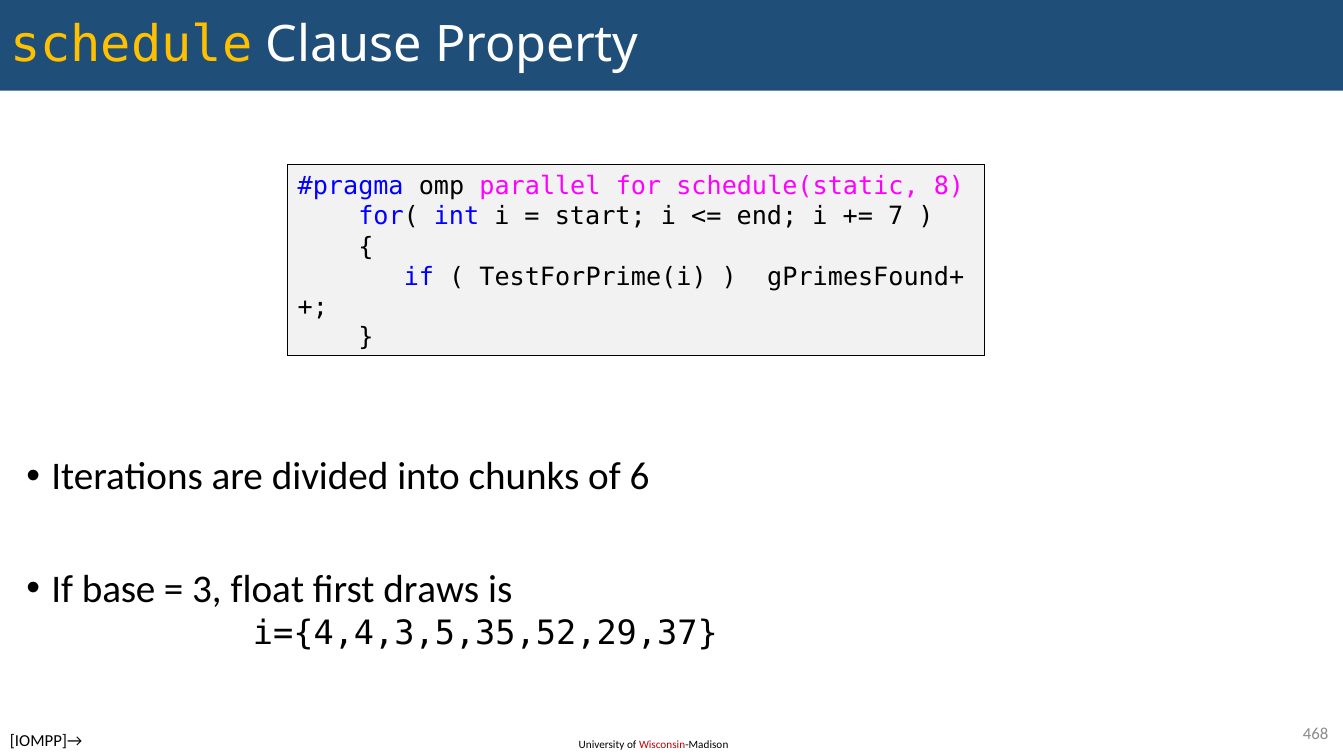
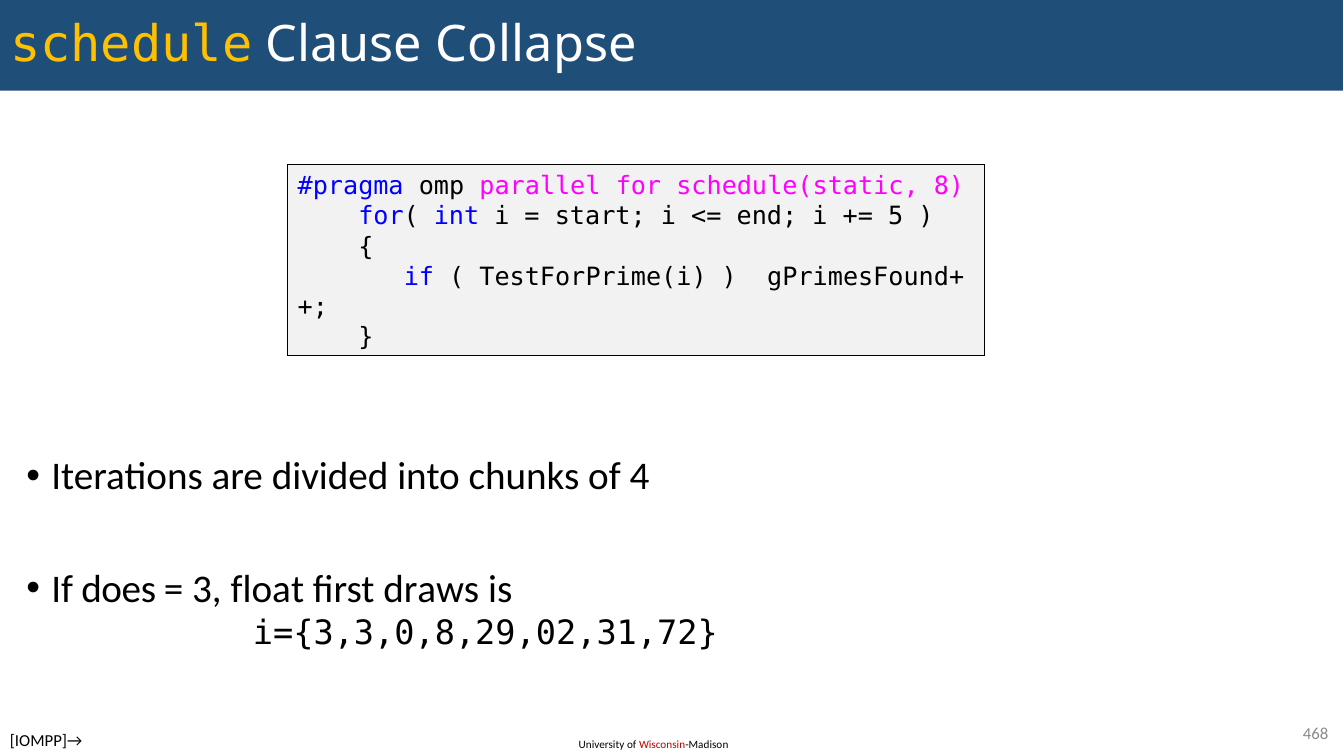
Property: Property -> Collapse
7: 7 -> 5
6: 6 -> 4
base: base -> does
i={4,4,3,5,35,52,29,37: i={4,4,3,5,35,52,29,37 -> i={3,3,0,8,29,02,31,72
